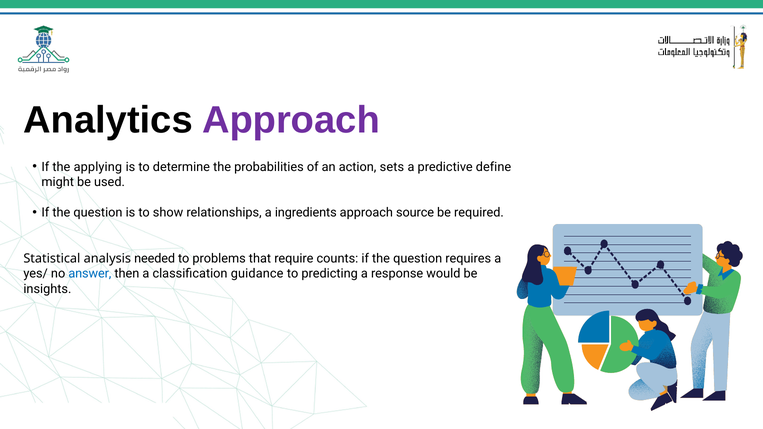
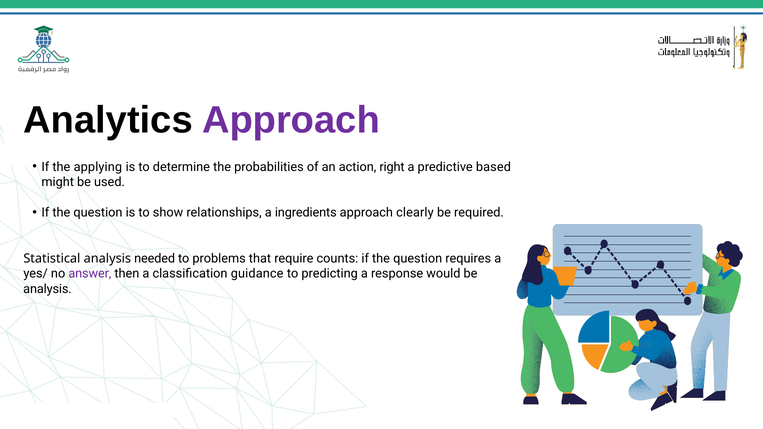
sets: sets -> right
define: define -> based
source: source -> clearly
answer colour: blue -> purple
insights at (47, 289): insights -> analysis
